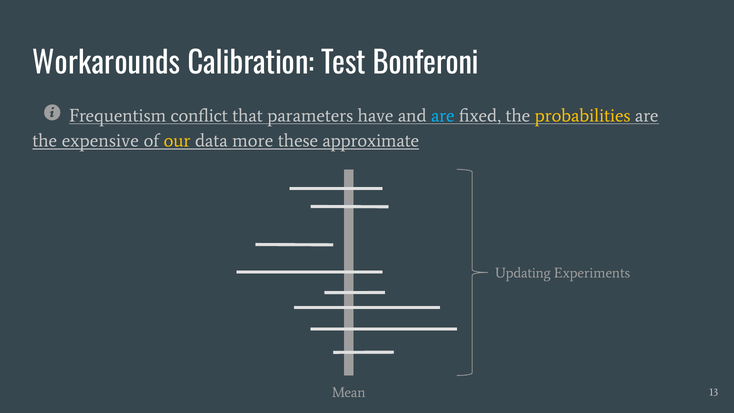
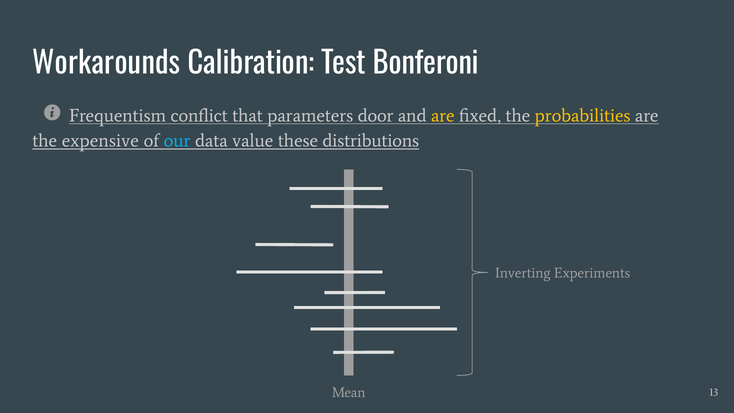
have: have -> door
are at (443, 115) colour: light blue -> yellow
our colour: yellow -> light blue
more: more -> value
approximate: approximate -> distributions
Updating: Updating -> Inverting
